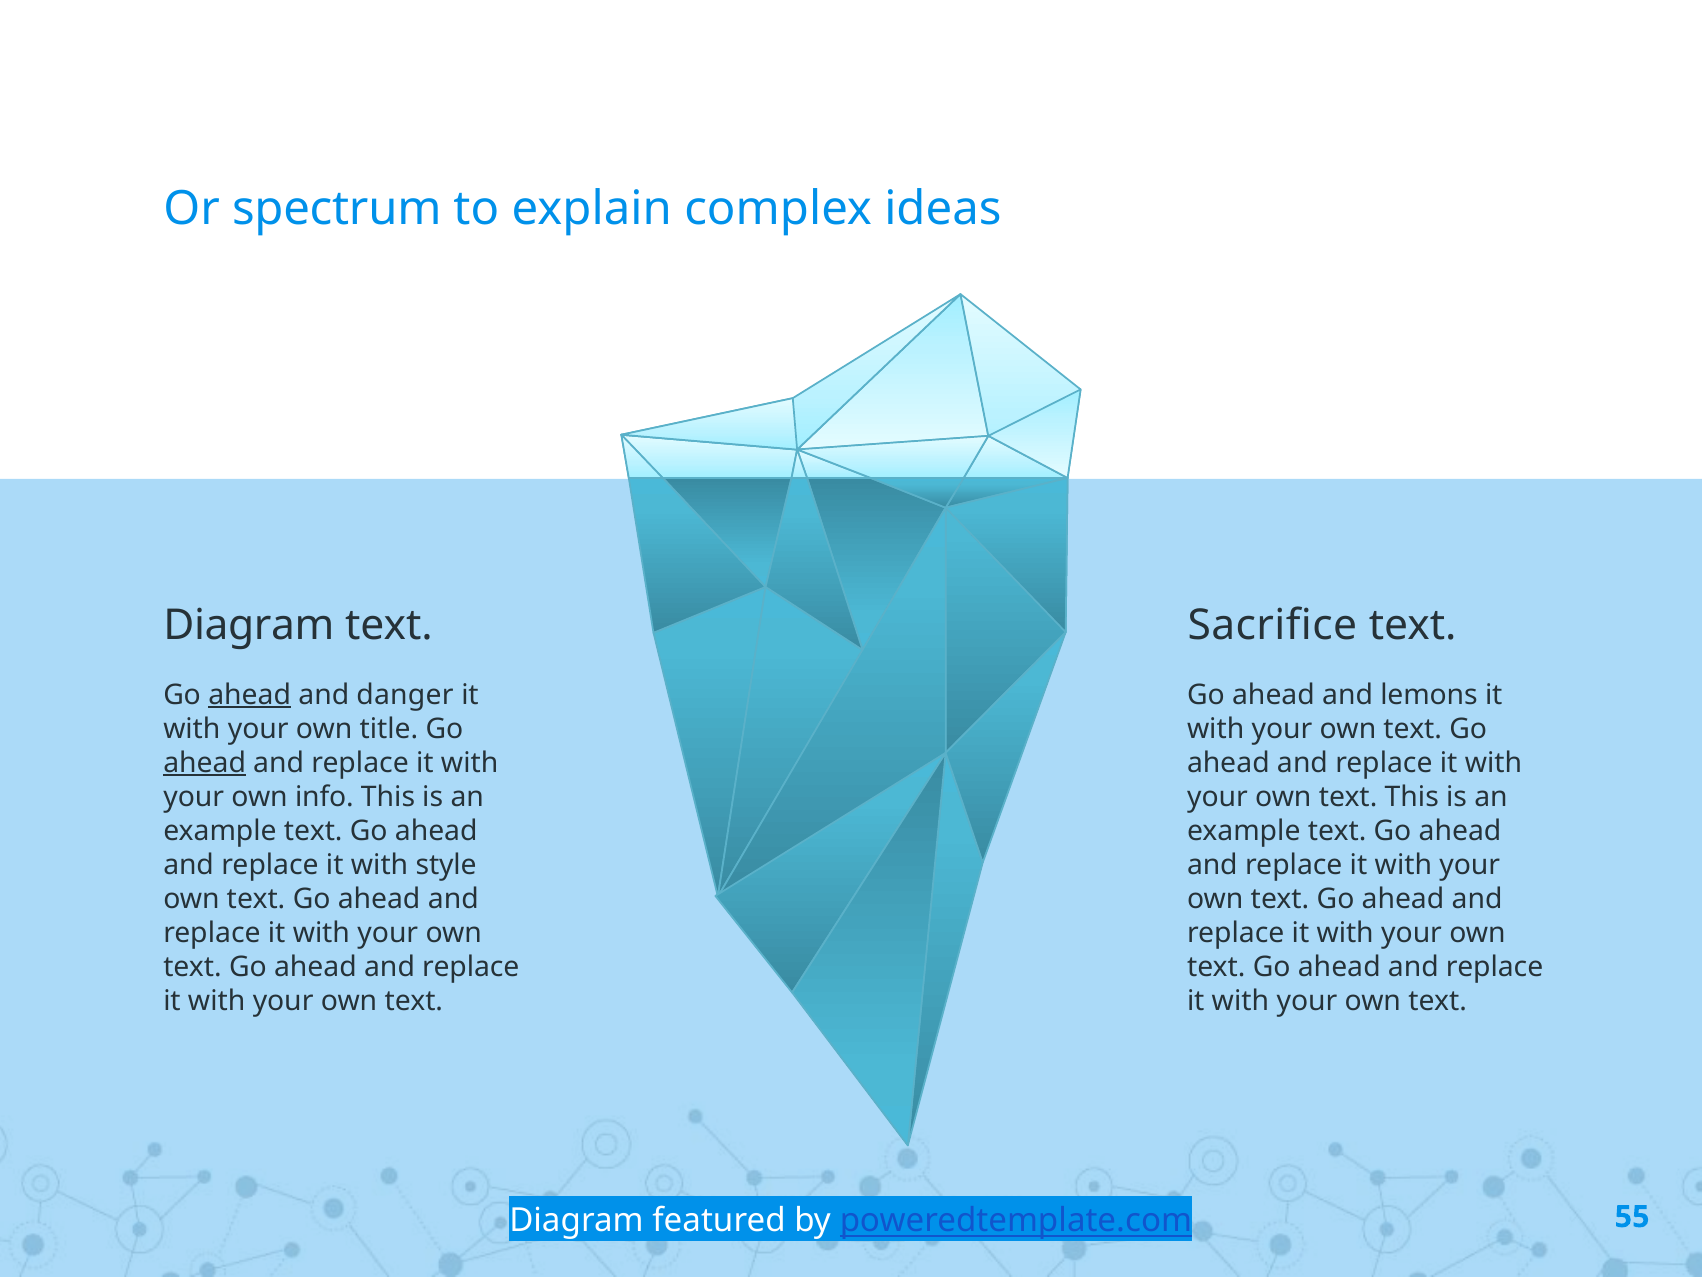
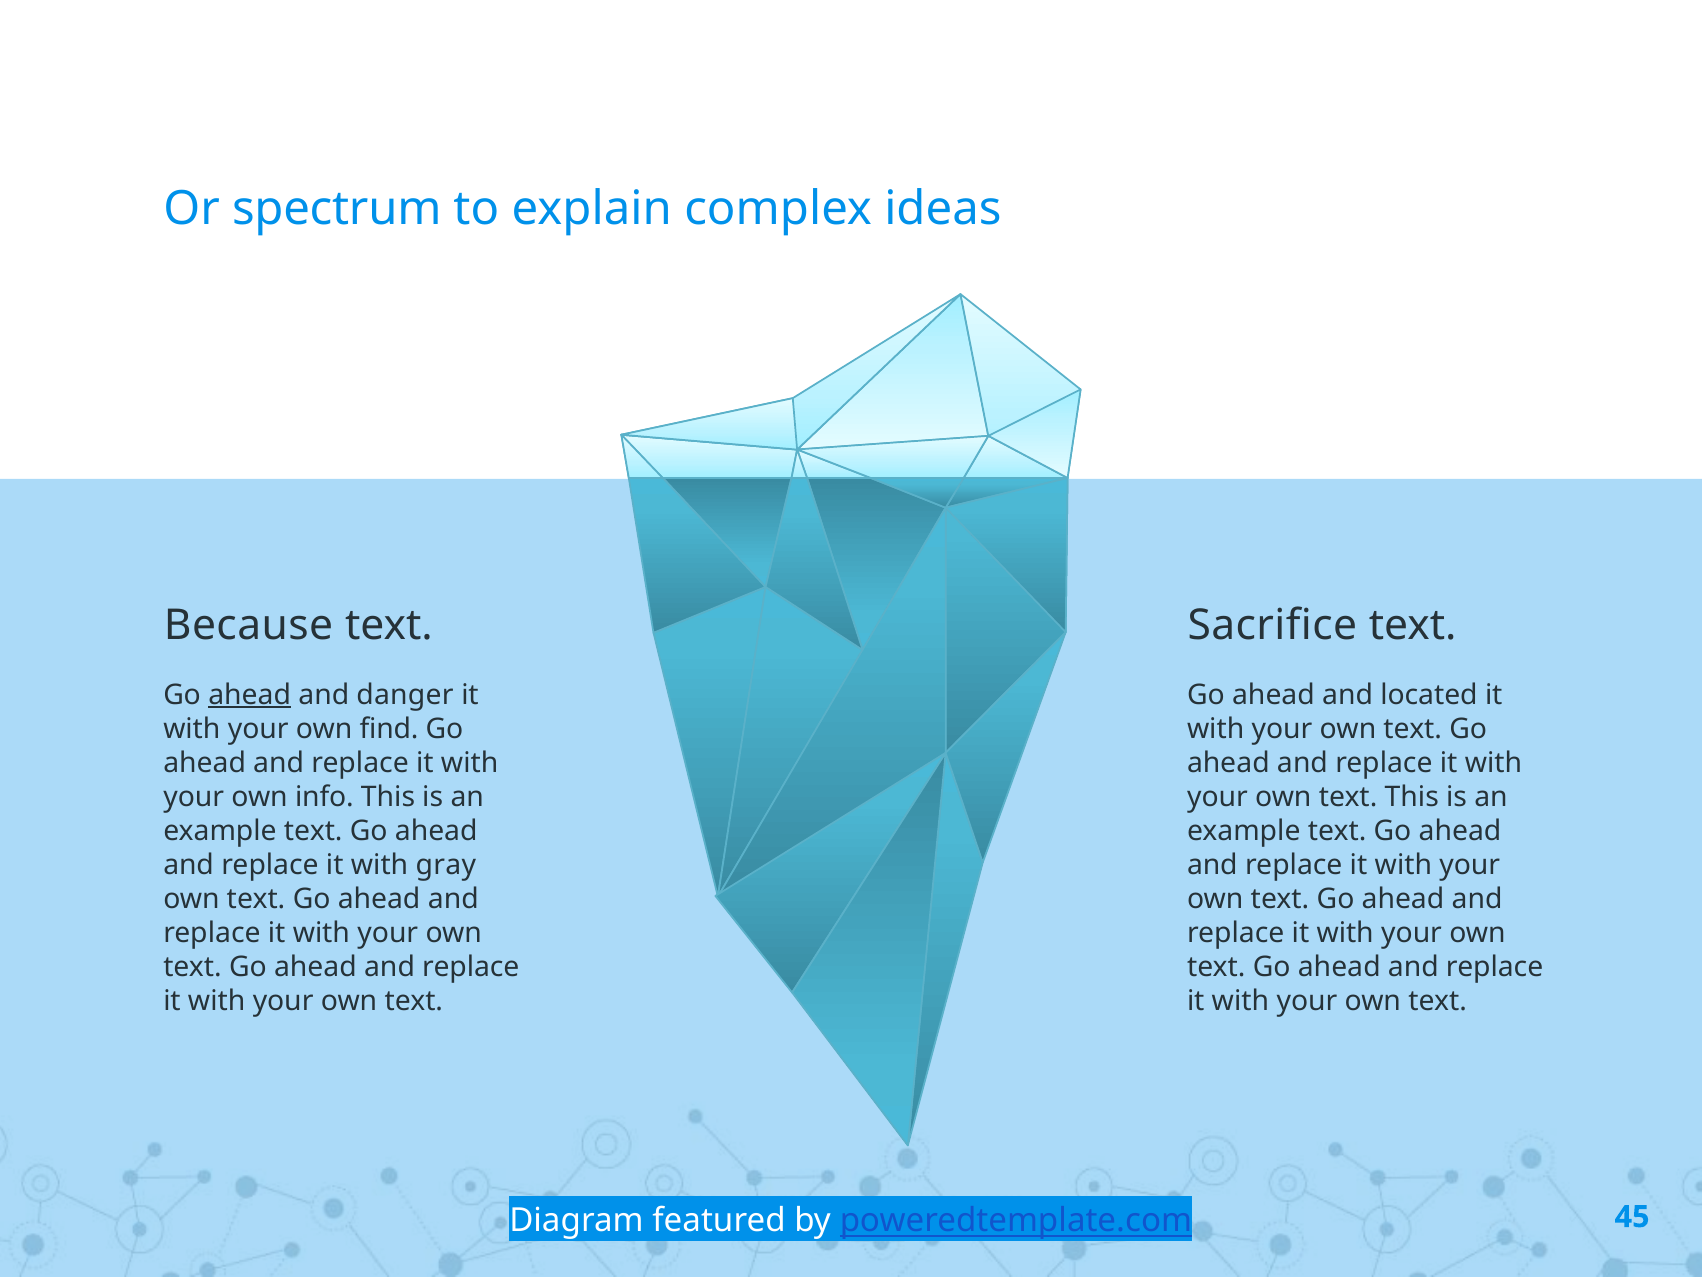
Diagram at (249, 625): Diagram -> Because
lemons: lemons -> located
title: title -> find
ahead at (205, 763) underline: present -> none
style: style -> gray
55: 55 -> 45
